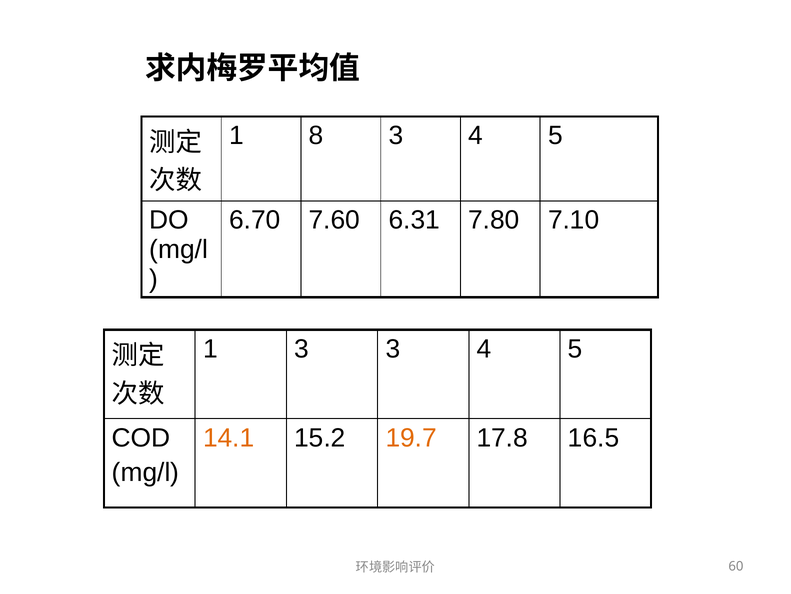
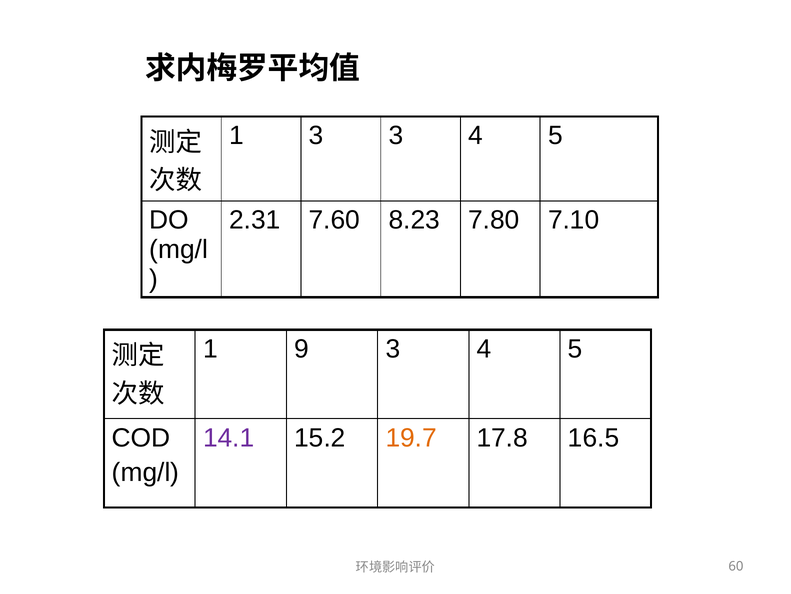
1 8: 8 -> 3
6.70: 6.70 -> 2.31
6.31: 6.31 -> 8.23
1 3: 3 -> 9
14.1 colour: orange -> purple
